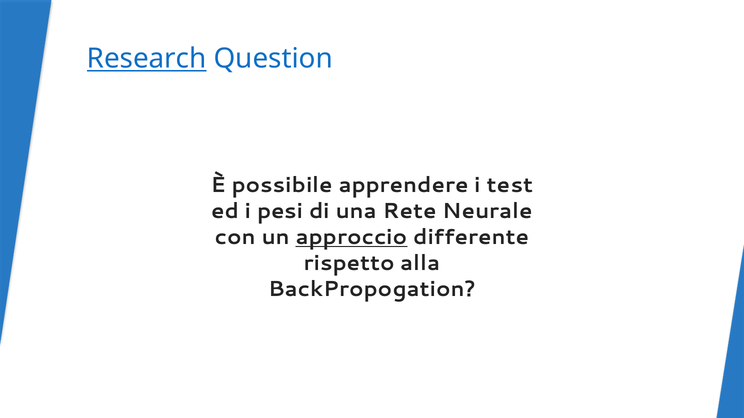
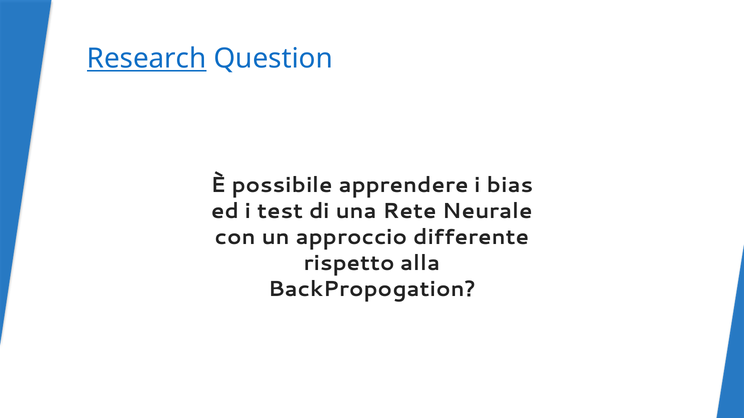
test: test -> bias
pesi: pesi -> test
approccio underline: present -> none
